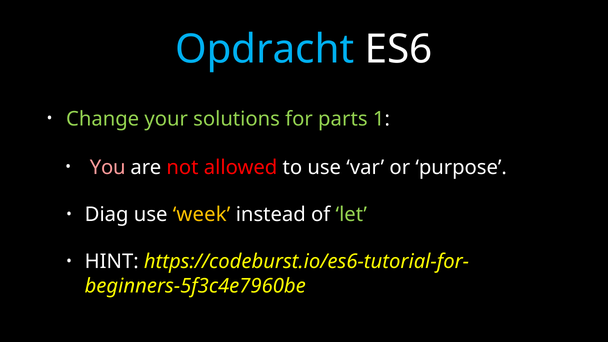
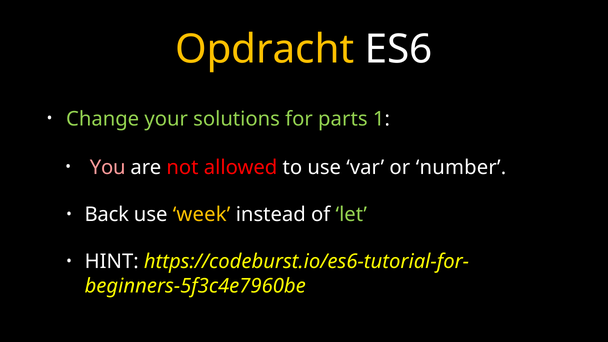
Opdracht colour: light blue -> yellow
purpose: purpose -> number
Diag: Diag -> Back
